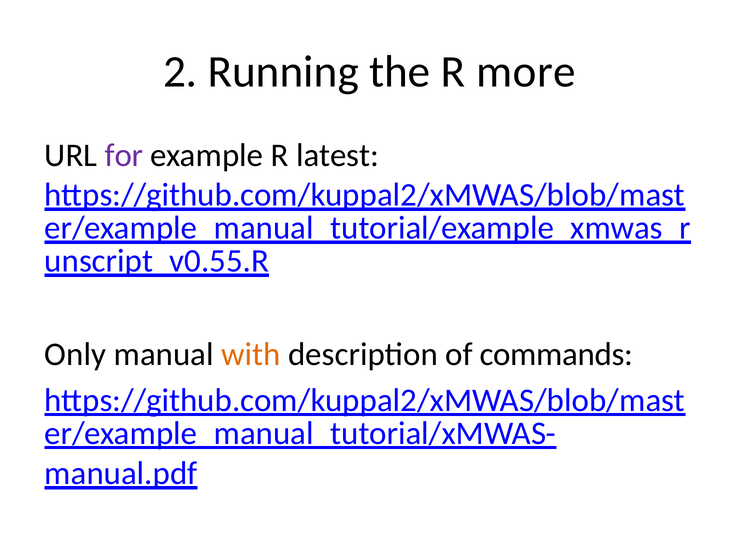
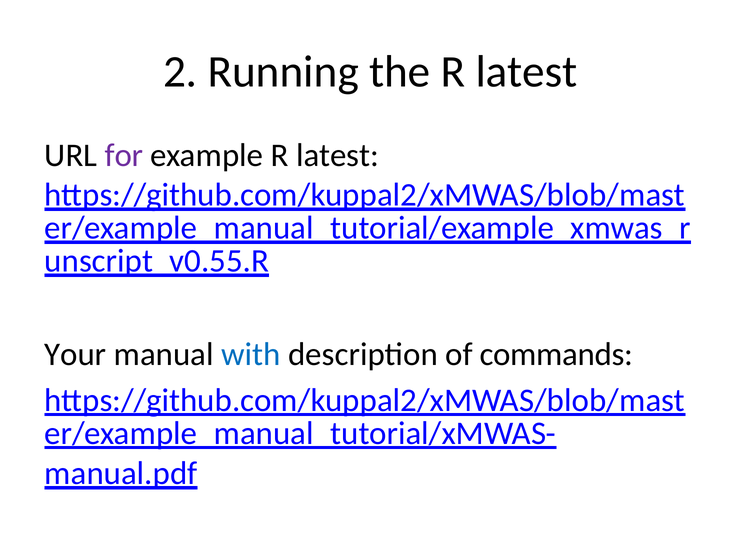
the R more: more -> latest
Only: Only -> Your
with colour: orange -> blue
